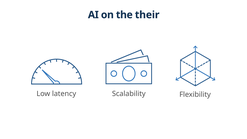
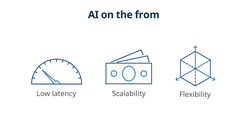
their: their -> from
